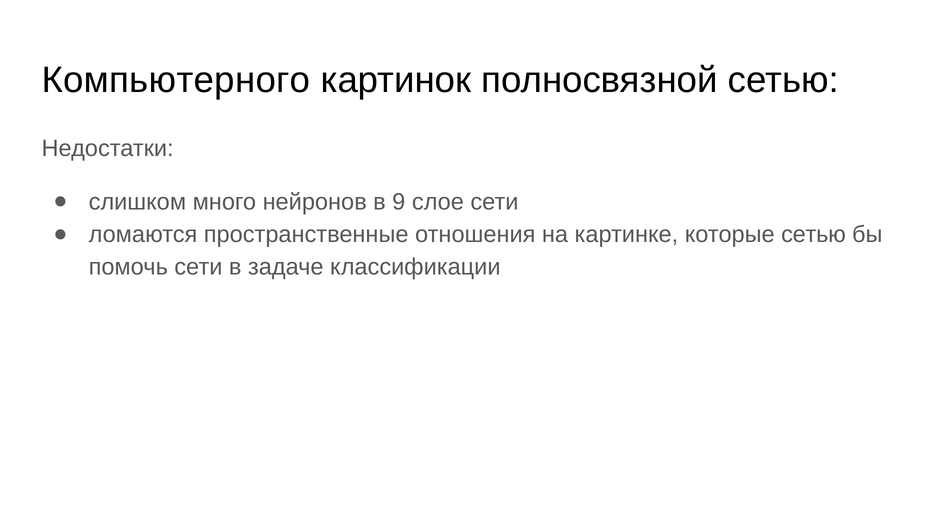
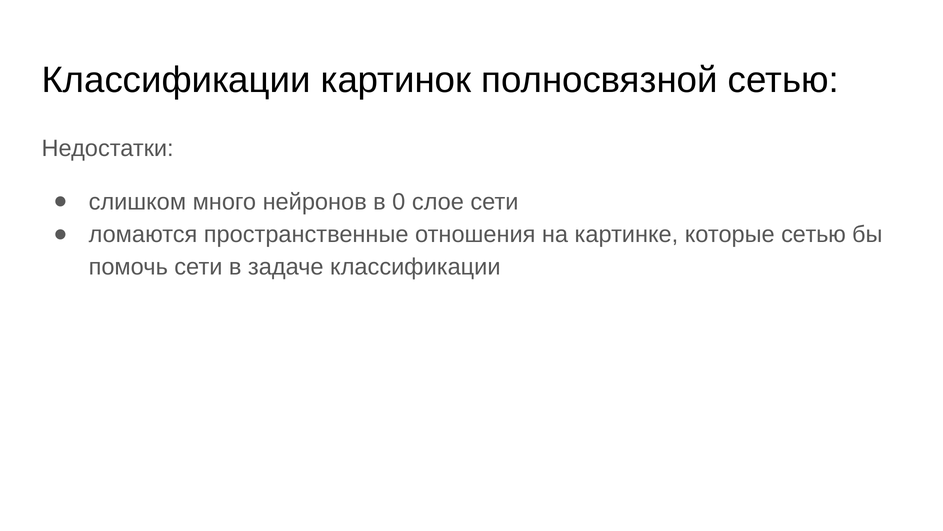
Компьютерного at (176, 80): Компьютерного -> Классификации
9: 9 -> 0
